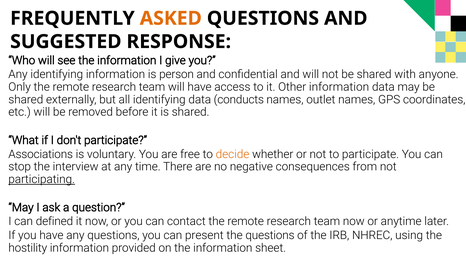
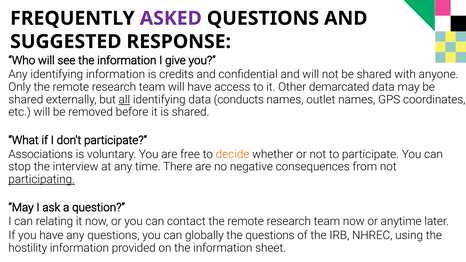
ASKED colour: orange -> purple
person: person -> credits
Other information: information -> demarcated
all underline: none -> present
defined: defined -> relating
present: present -> globally
